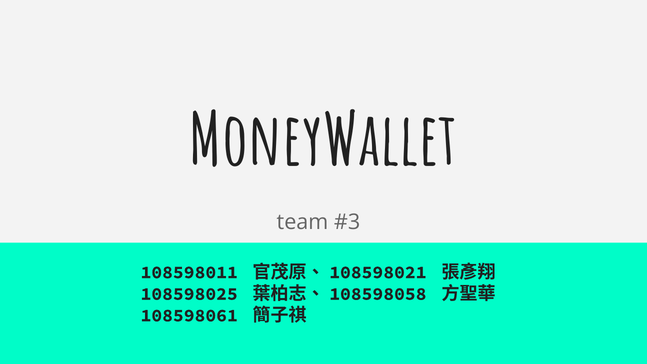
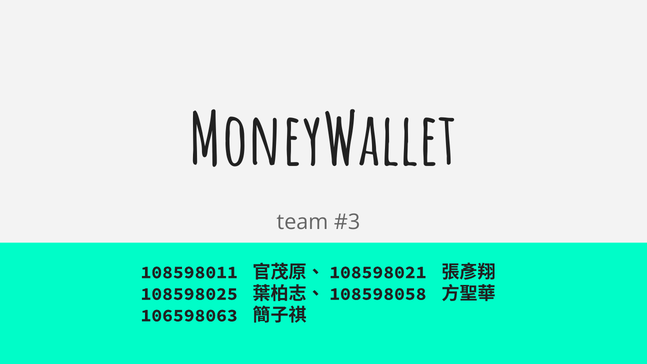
108598061: 108598061 -> 106598063
